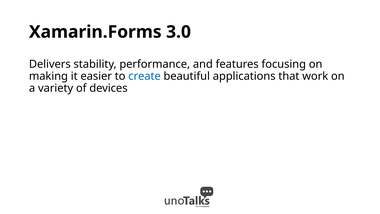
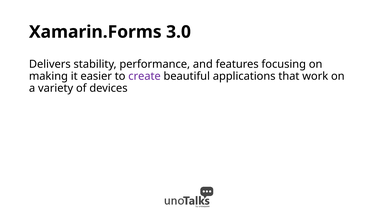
create colour: blue -> purple
